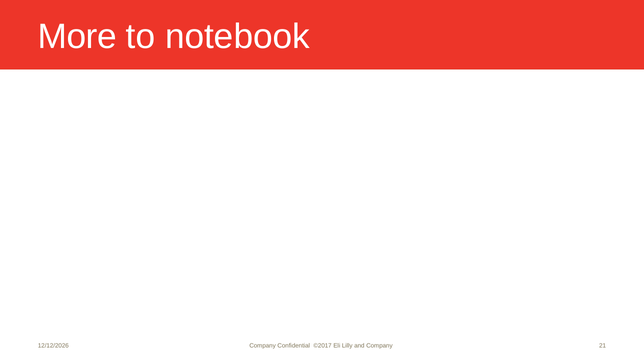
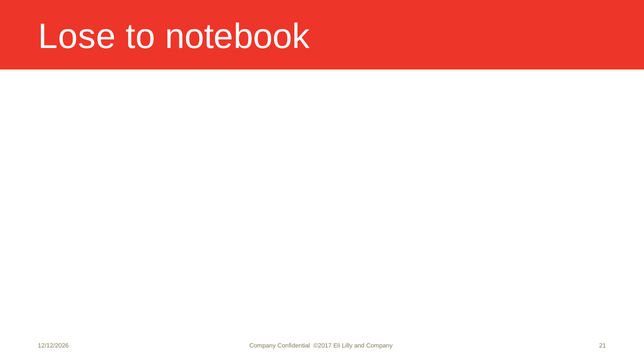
More: More -> Lose
